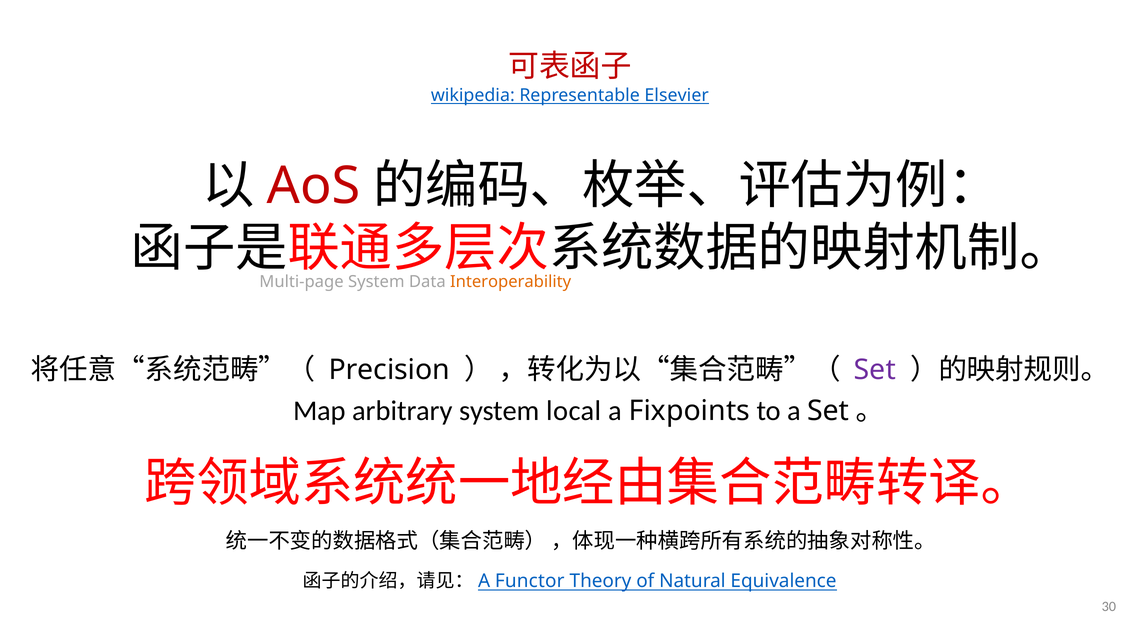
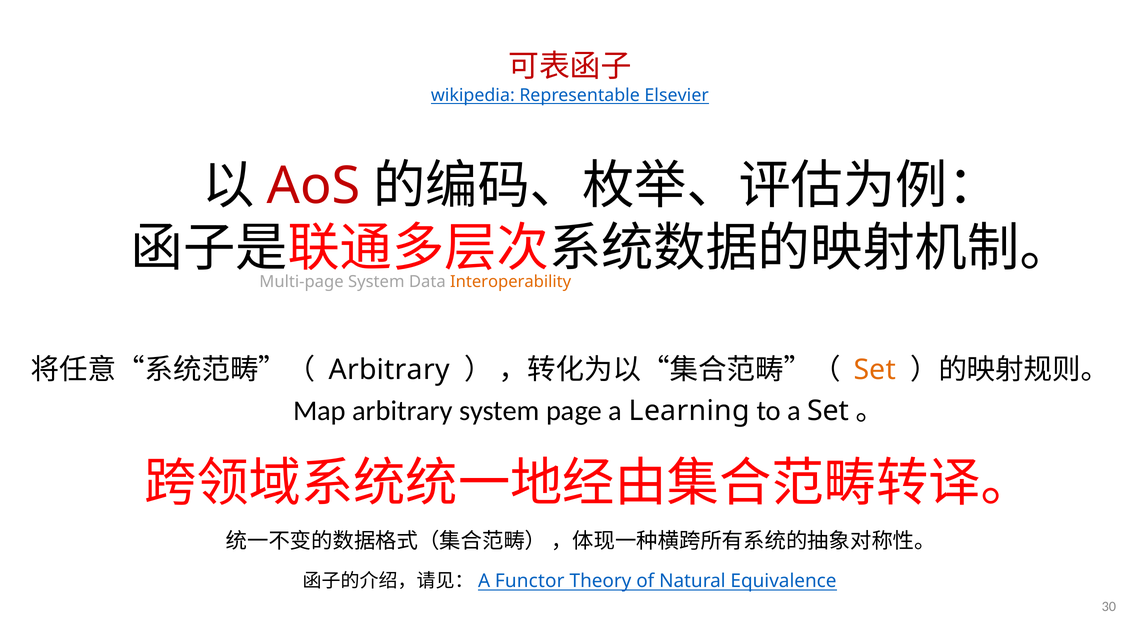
Precision at (389, 370): Precision -> Arbitrary
Set at (875, 370) colour: purple -> orange
local: local -> page
Fixpoints: Fixpoints -> Learning
